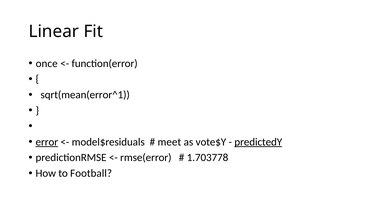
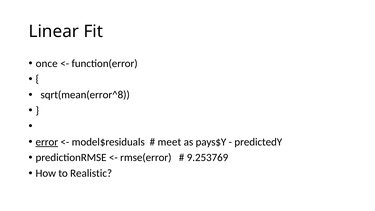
sqrt(mean(error^1: sqrt(mean(error^1 -> sqrt(mean(error^8
vote$Y: vote$Y -> pays$Y
predictedY underline: present -> none
1.703778: 1.703778 -> 9.253769
Football: Football -> Realistic
